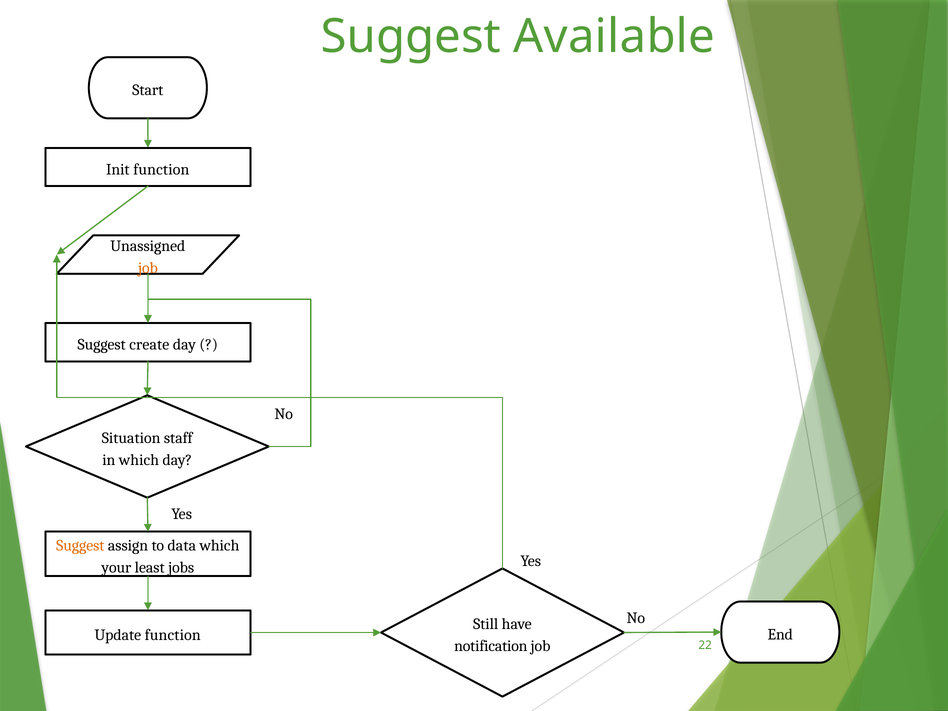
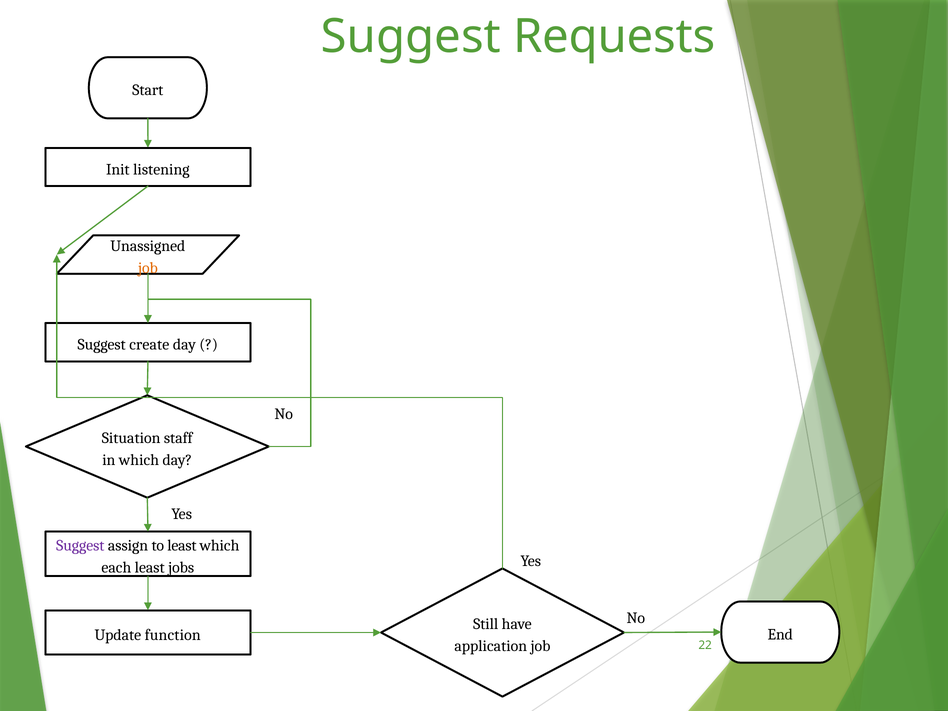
Available: Available -> Requests
Init function: function -> listening
Suggest at (80, 546) colour: orange -> purple
to data: data -> least
your: your -> each
notification: notification -> application
